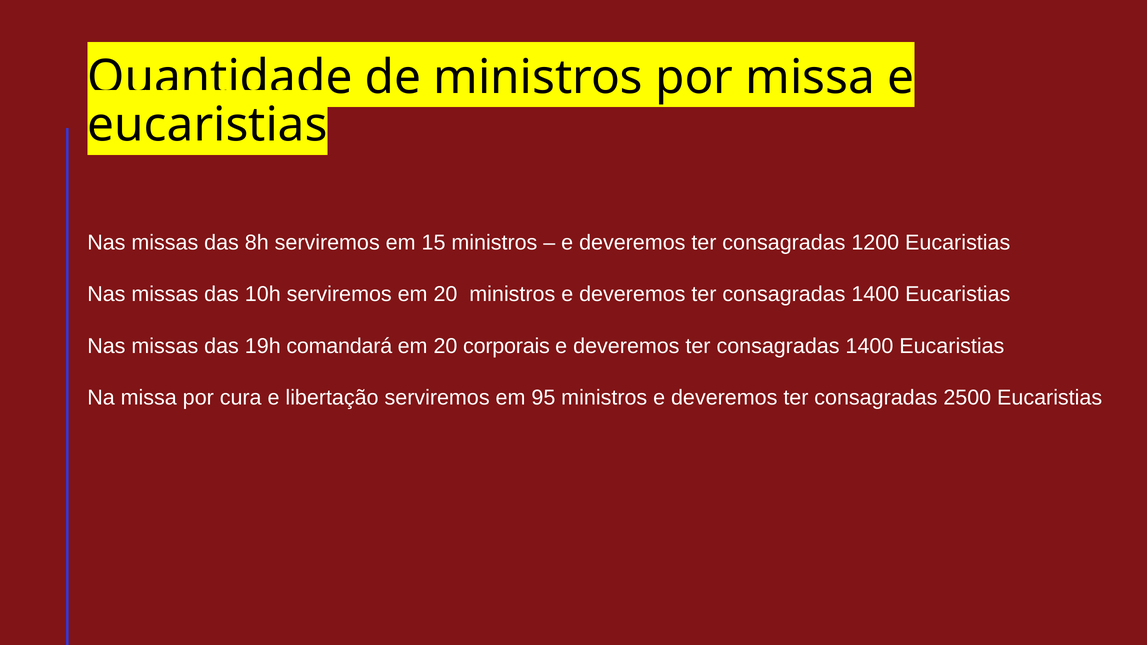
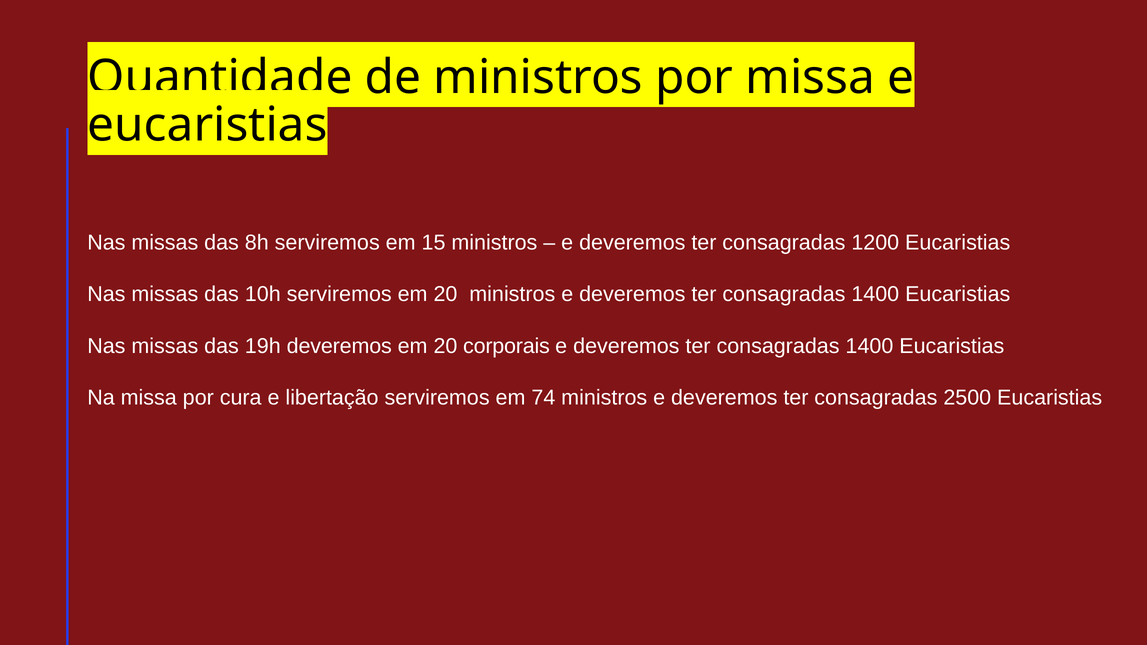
19h comandará: comandará -> deveremos
95: 95 -> 74
